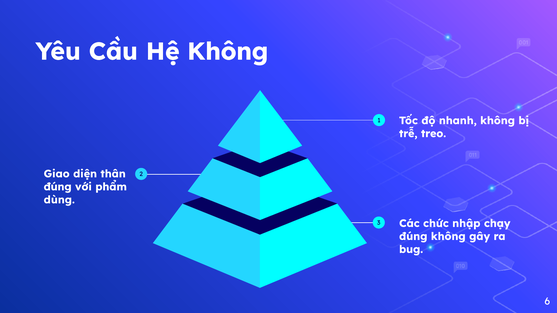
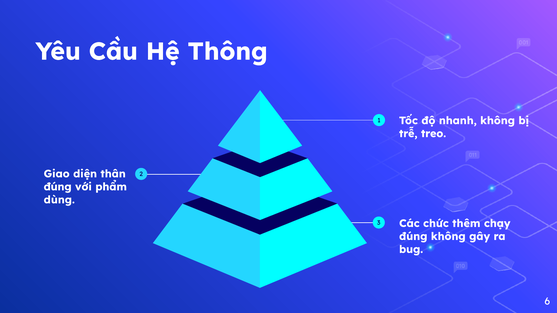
Hệ Không: Không -> Thông
nhập: nhập -> thêm
